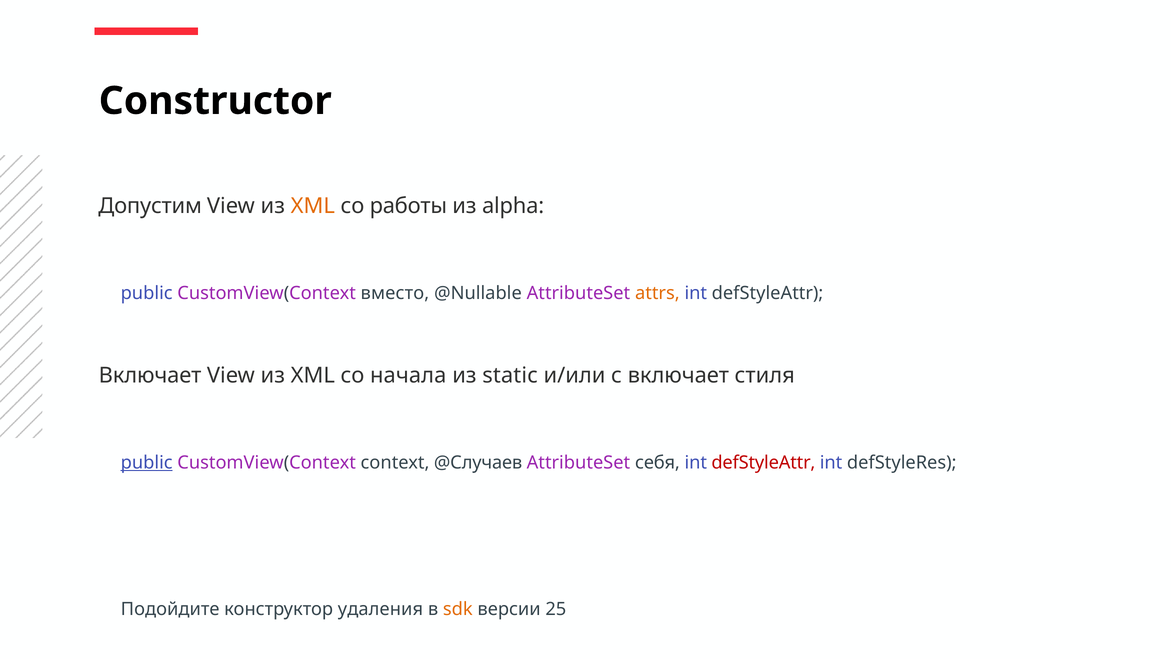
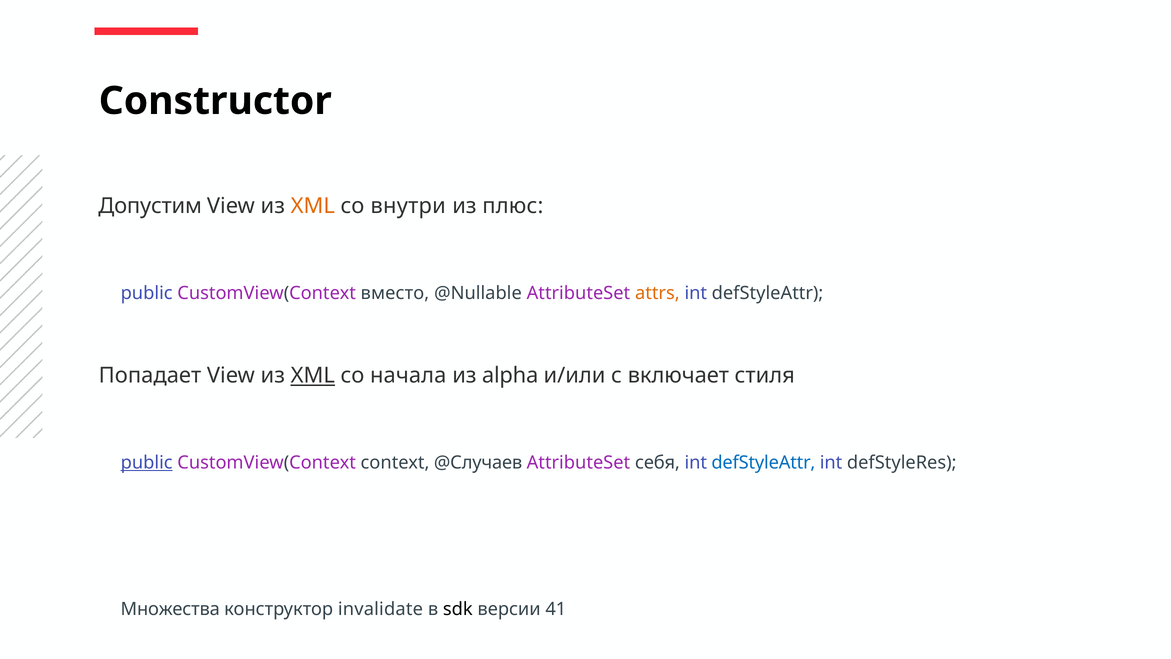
работы: работы -> внутри
alpha: alpha -> плюс
Включает at (150, 375): Включает -> Попадает
XML at (313, 375) underline: none -> present
static: static -> alpha
defStyleAttr at (763, 462) colour: red -> blue
Подойдите: Подойдите -> Множества
удаления: удаления -> invalidate
sdk colour: orange -> black
25: 25 -> 41
